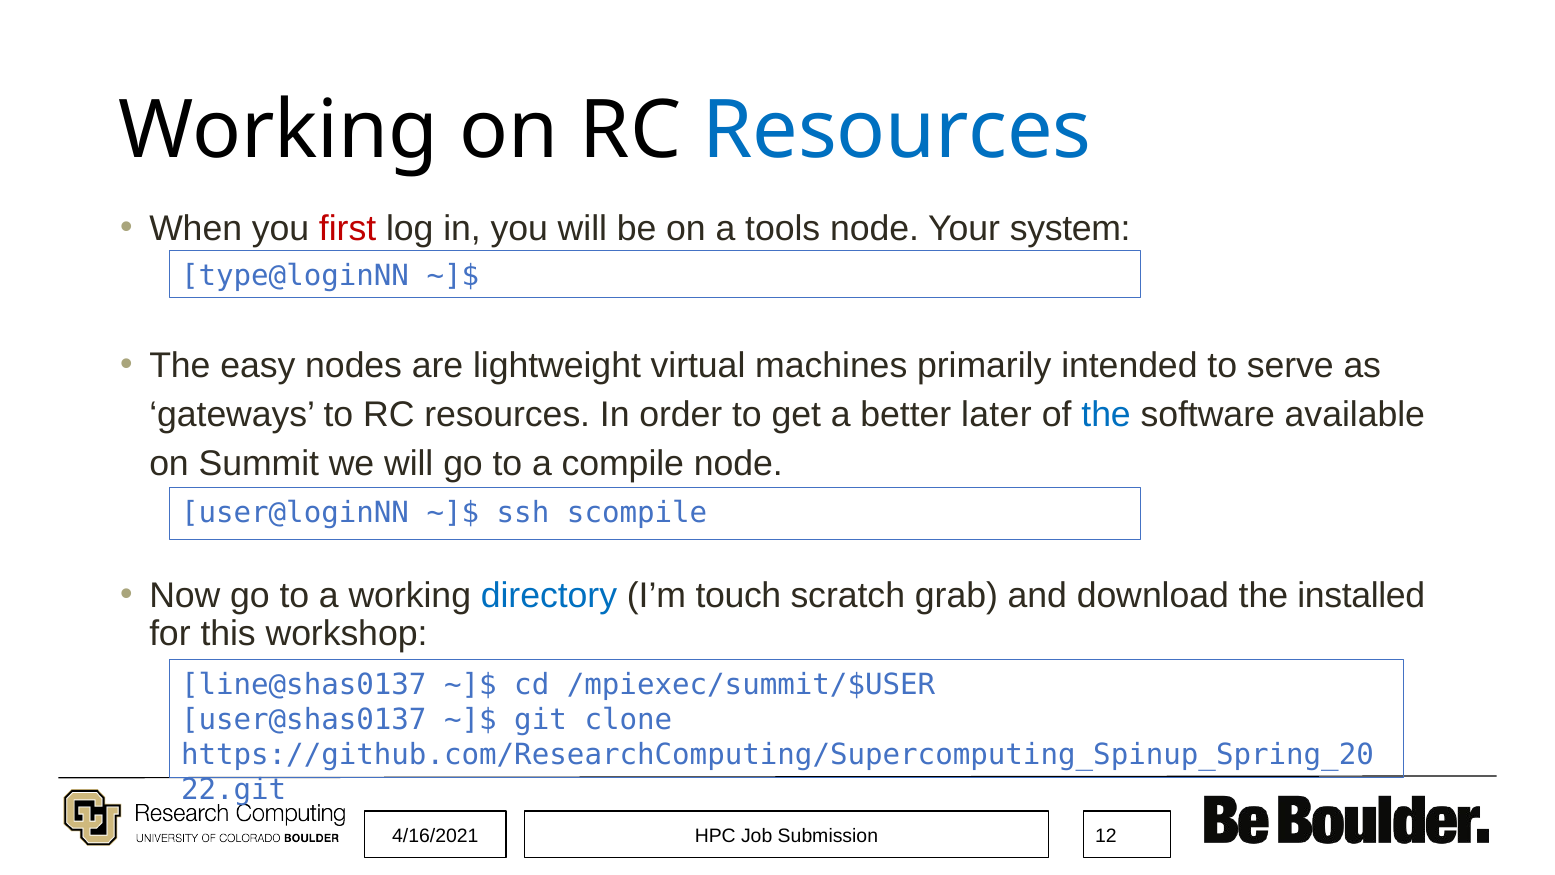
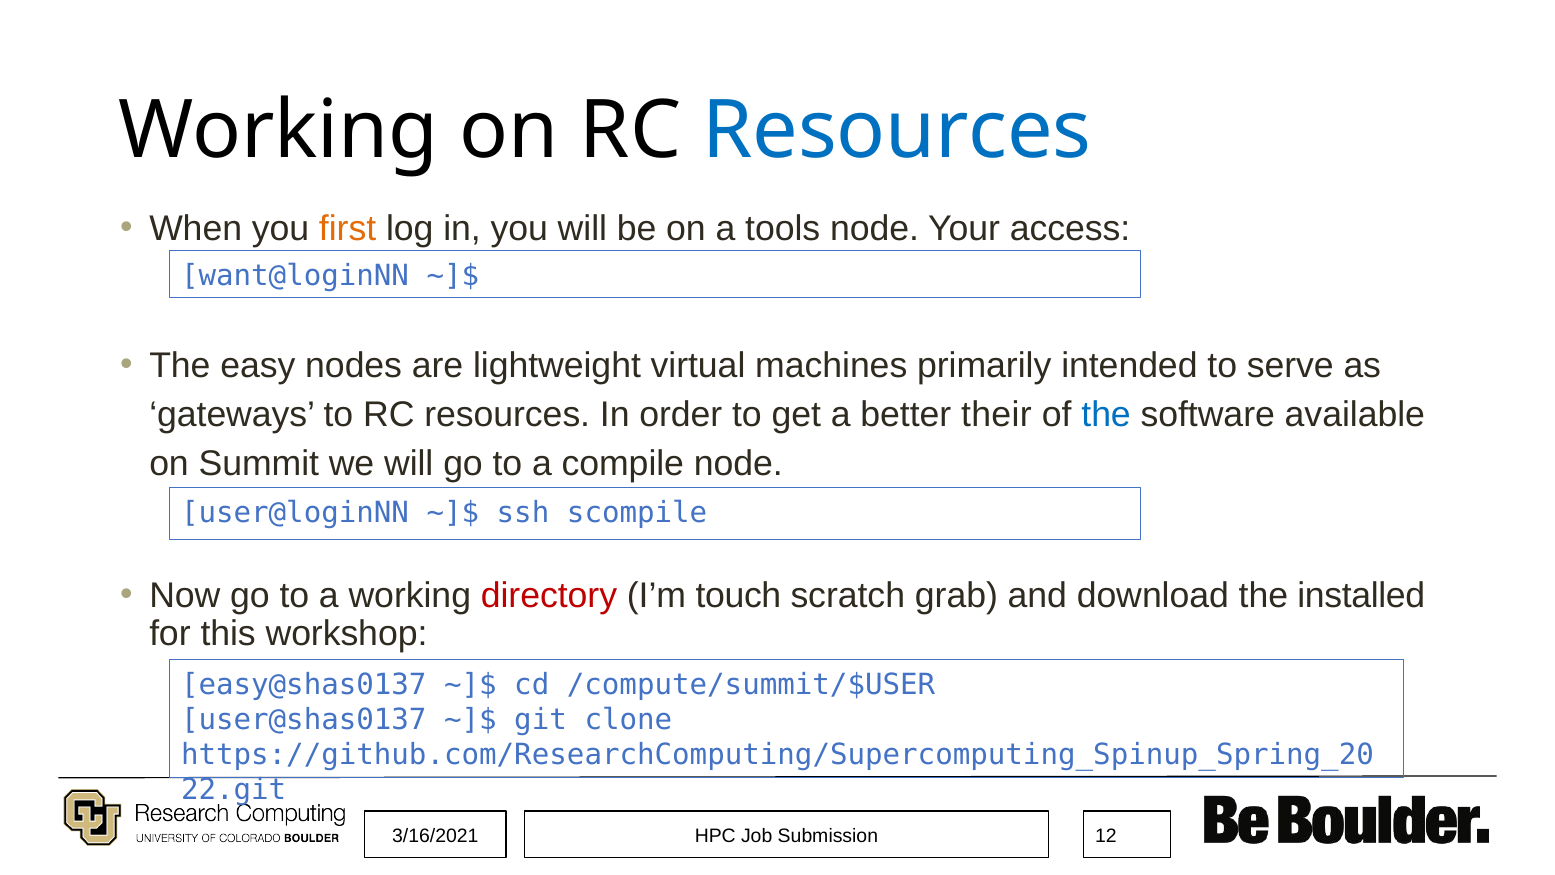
first colour: red -> orange
system: system -> access
type@loginNN: type@loginNN -> want@loginNN
later: later -> their
directory colour: blue -> red
line@shas0137: line@shas0137 -> easy@shas0137
/mpiexec/summit/$USER: /mpiexec/summit/$USER -> /compute/summit/$USER
4/16/2021: 4/16/2021 -> 3/16/2021
